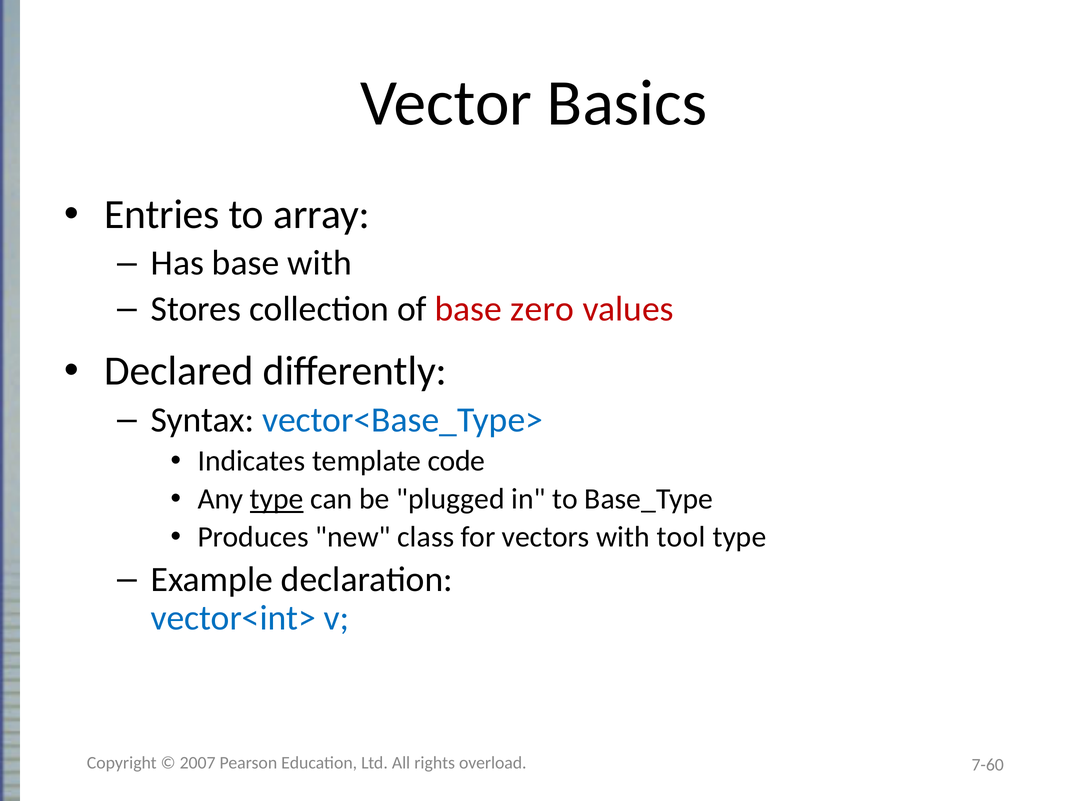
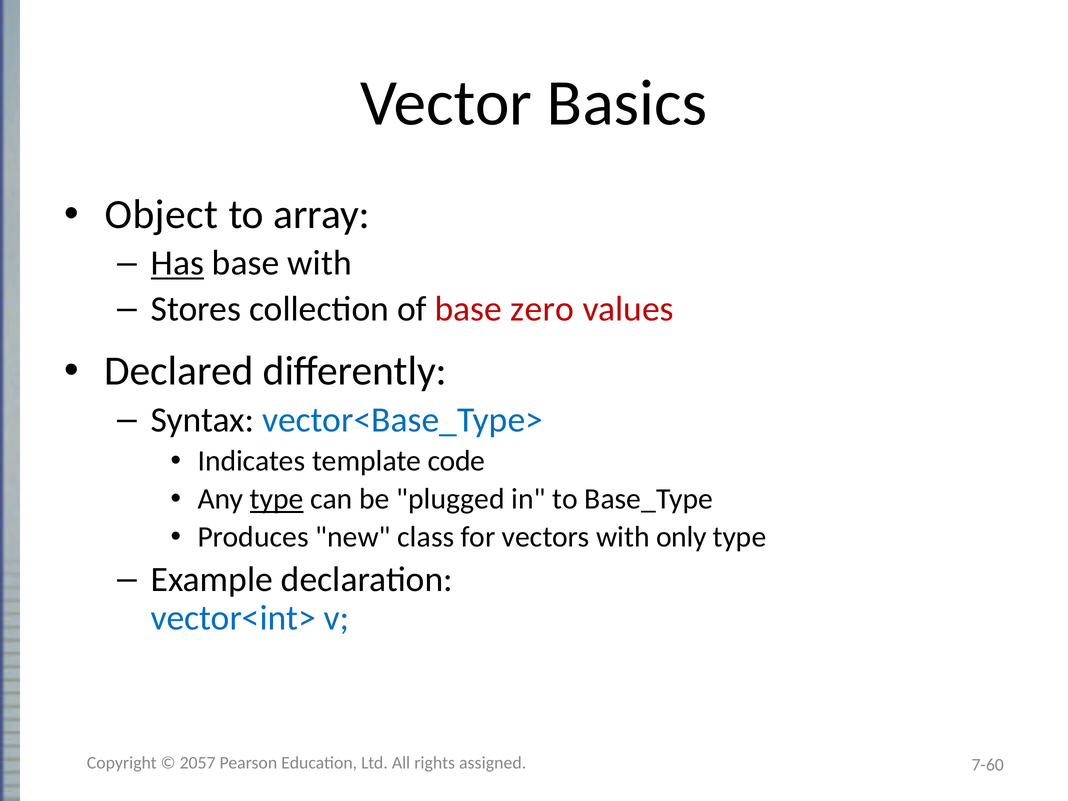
Entries: Entries -> Object
Has underline: none -> present
tool: tool -> only
2007: 2007 -> 2057
overload: overload -> assigned
